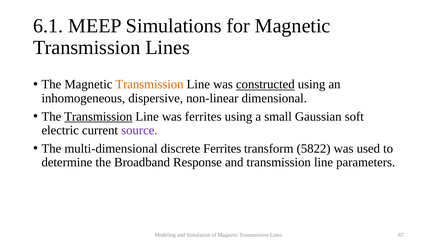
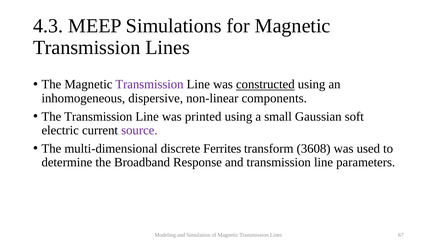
6.1: 6.1 -> 4.3
Transmission at (149, 84) colour: orange -> purple
dimensional: dimensional -> components
Transmission at (98, 116) underline: present -> none
was ferrites: ferrites -> printed
5822: 5822 -> 3608
